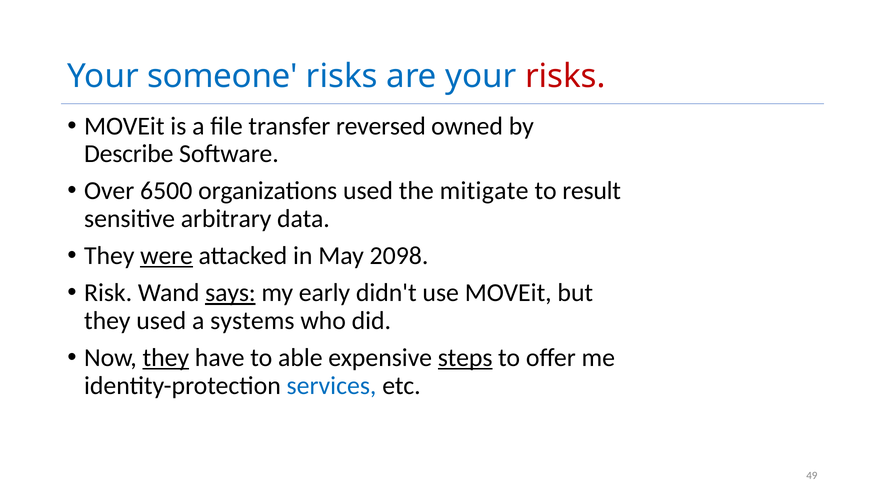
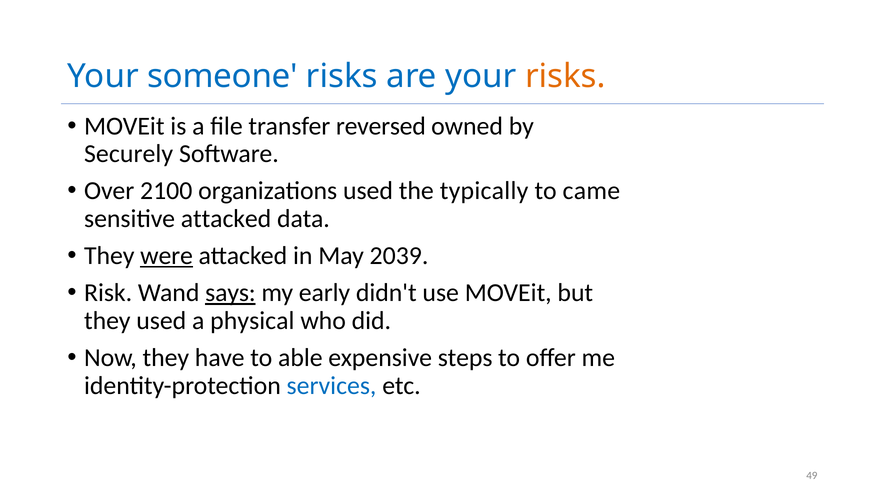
risks at (565, 76) colour: red -> orange
Describe: Describe -> Securely
6500: 6500 -> 2100
mitigate: mitigate -> typically
result: result -> came
sensitive arbitrary: arbitrary -> attacked
2098: 2098 -> 2039
systems: systems -> physical
they at (166, 358) underline: present -> none
steps underline: present -> none
